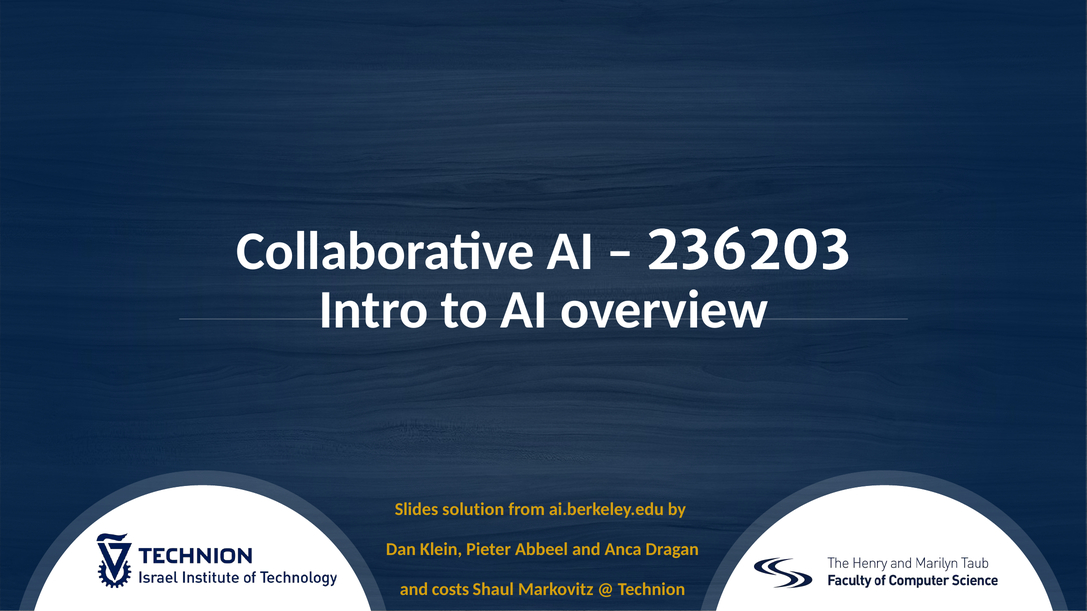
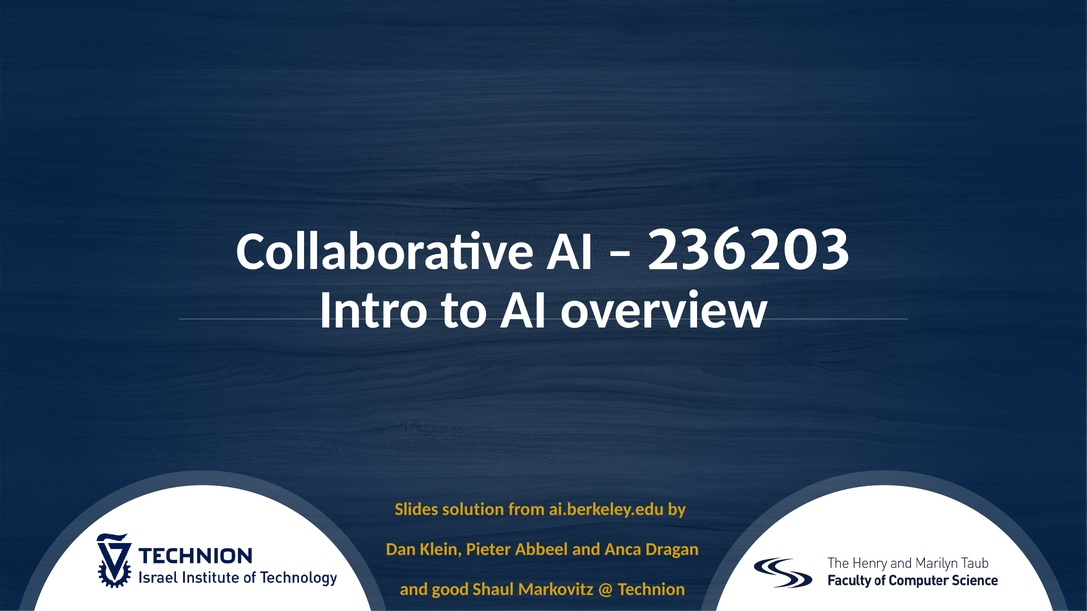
costs: costs -> good
